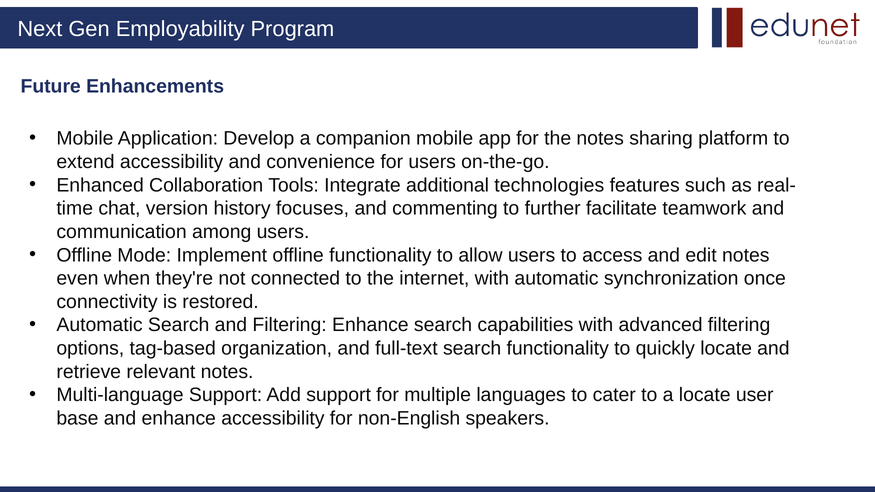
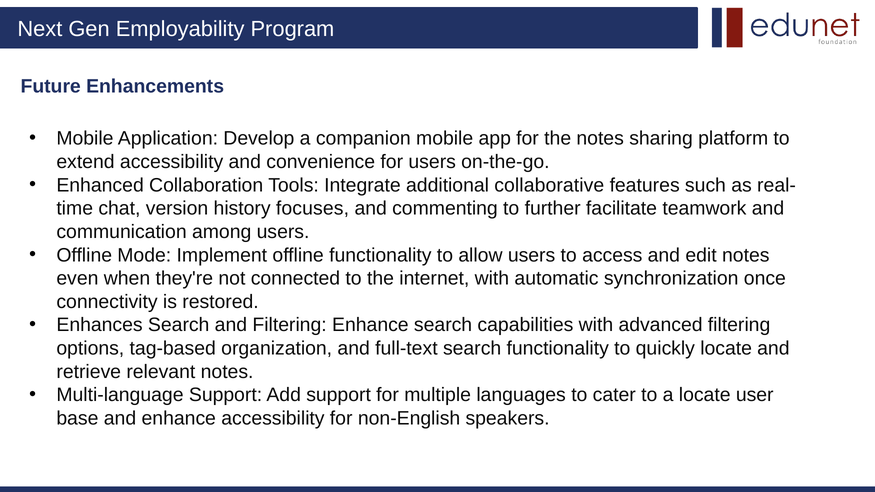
technologies: technologies -> collaborative
Automatic at (100, 325): Automatic -> Enhances
